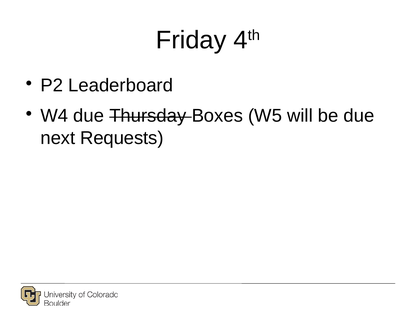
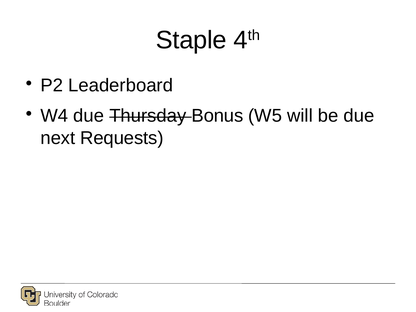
Friday: Friday -> Staple
Boxes: Boxes -> Bonus
